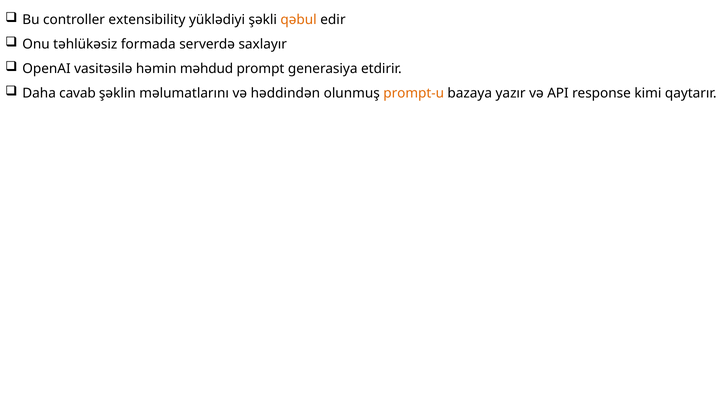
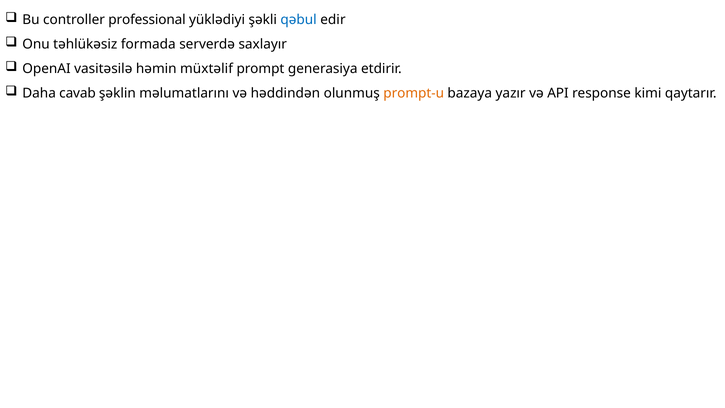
extensibility: extensibility -> professional
qəbul colour: orange -> blue
məhdud: məhdud -> müxtəlif
